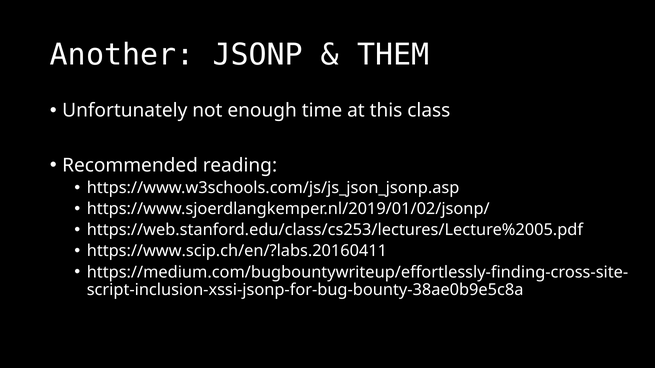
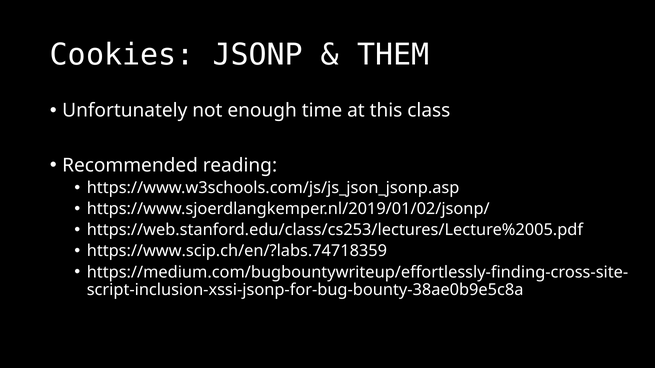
Another: Another -> Cookies
https://www.scip.ch/en/?labs.20160411: https://www.scip.ch/en/?labs.20160411 -> https://www.scip.ch/en/?labs.74718359
